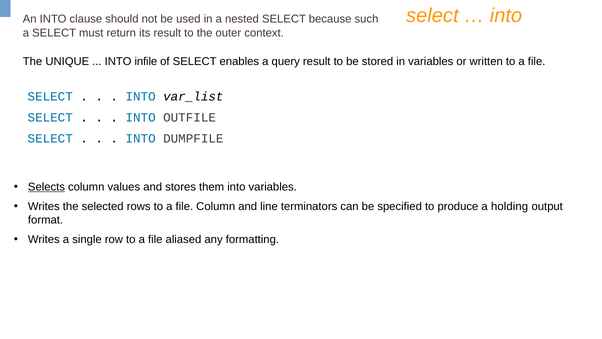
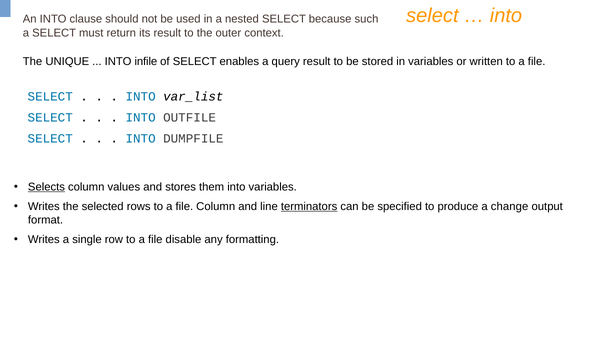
terminators underline: none -> present
holding: holding -> change
aliased: aliased -> disable
